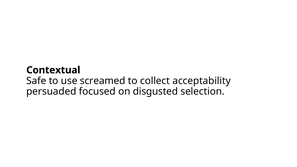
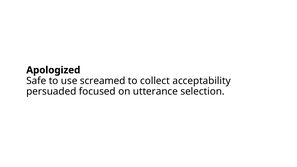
Contextual: Contextual -> Apologized
disgusted: disgusted -> utterance
